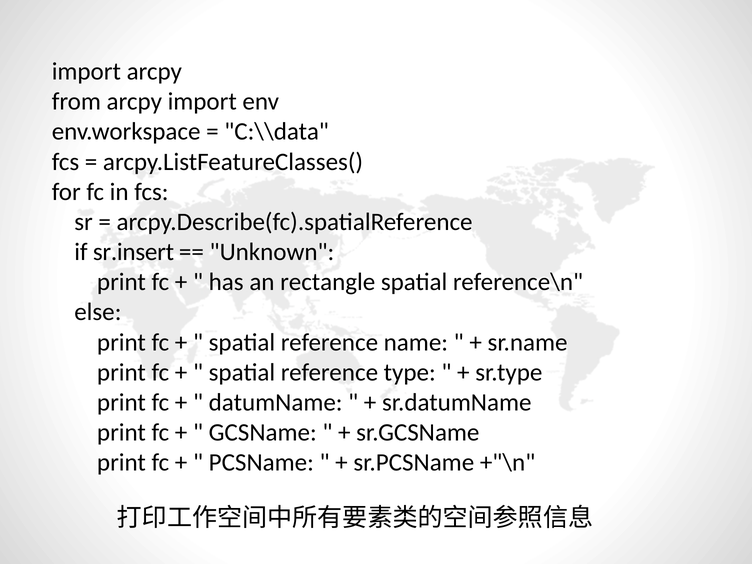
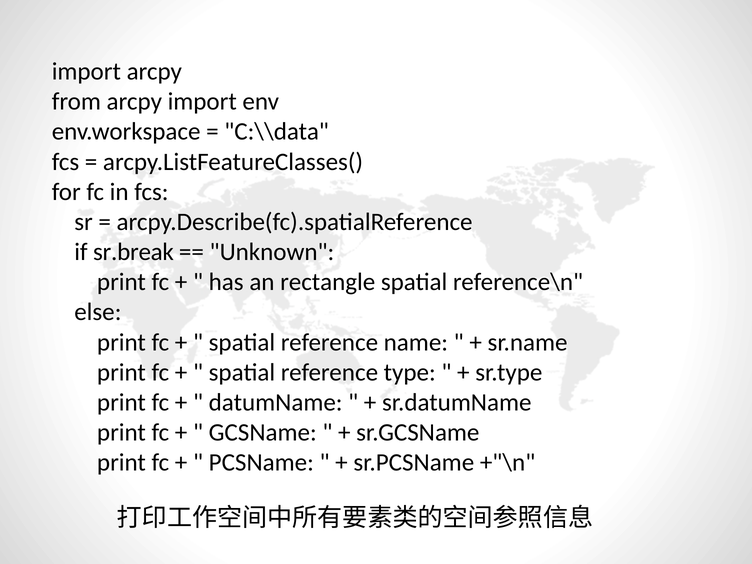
sr.insert: sr.insert -> sr.break
